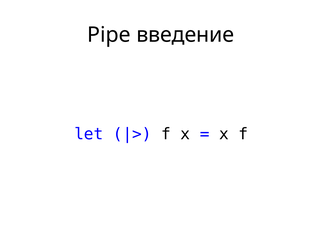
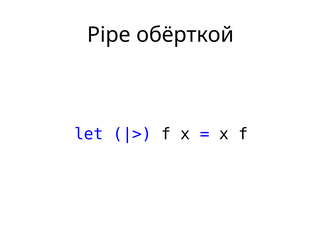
введение: введение -> обёрткой
